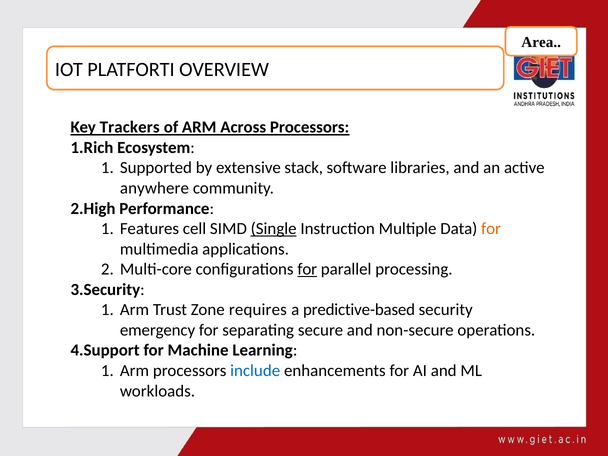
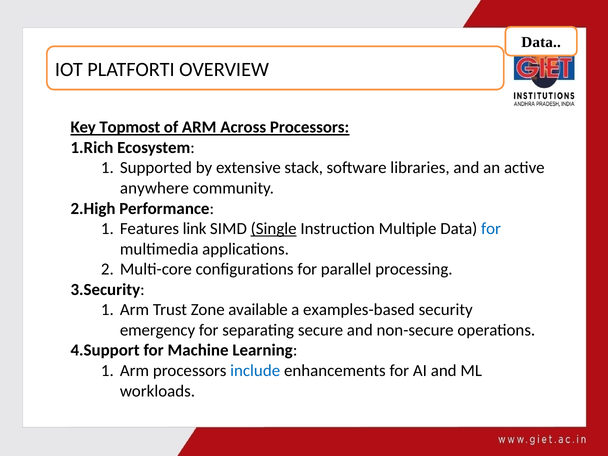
Area at (541, 42): Area -> Data
Trackers: Trackers -> Topmost
cell: cell -> link
for at (491, 229) colour: orange -> blue
for at (307, 269) underline: present -> none
requires: requires -> available
predictive-based: predictive-based -> examples-based
